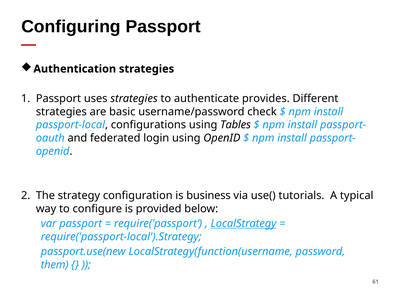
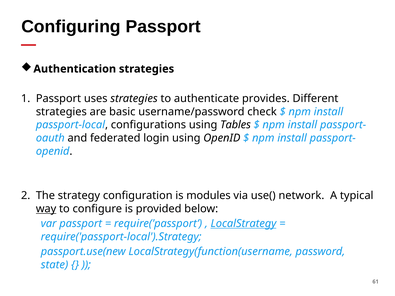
business: business -> modules
tutorials: tutorials -> network
way underline: none -> present
them: them -> state
